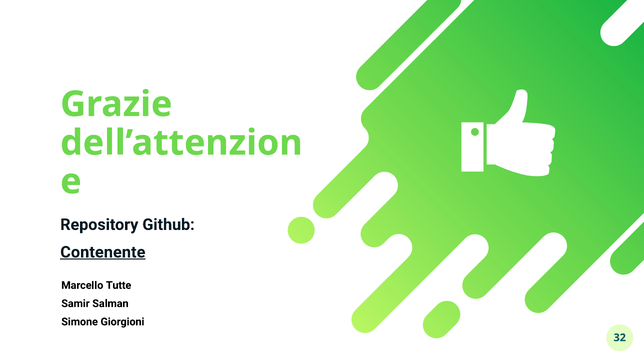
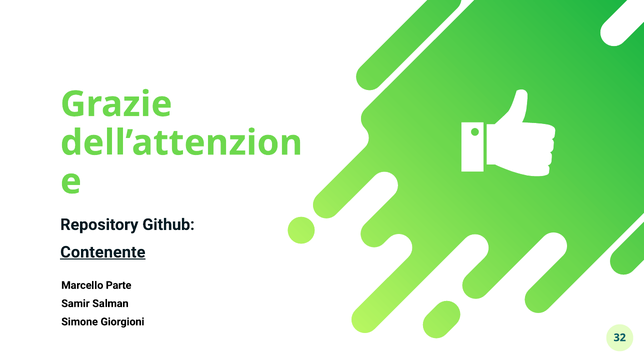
Tutte: Tutte -> Parte
